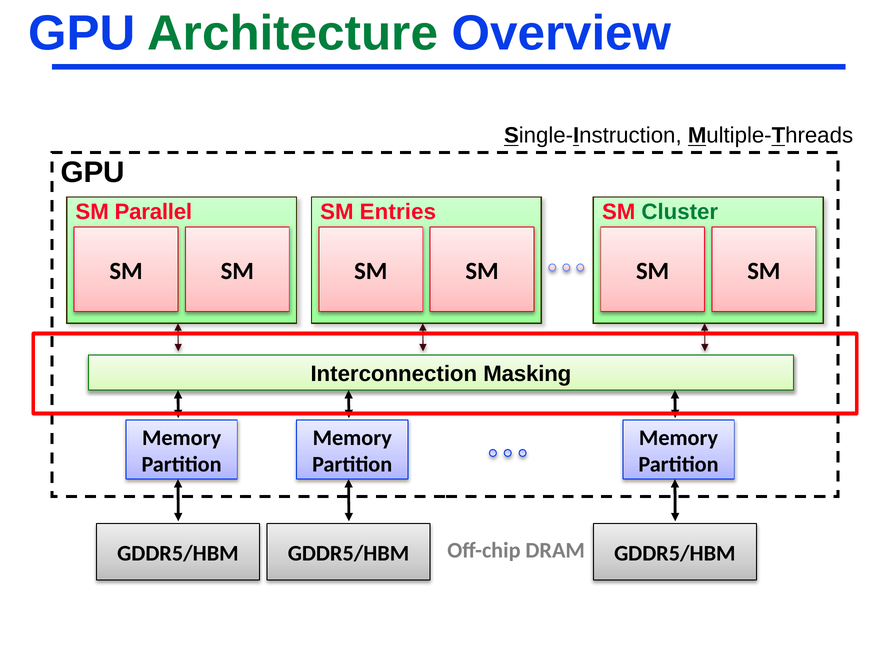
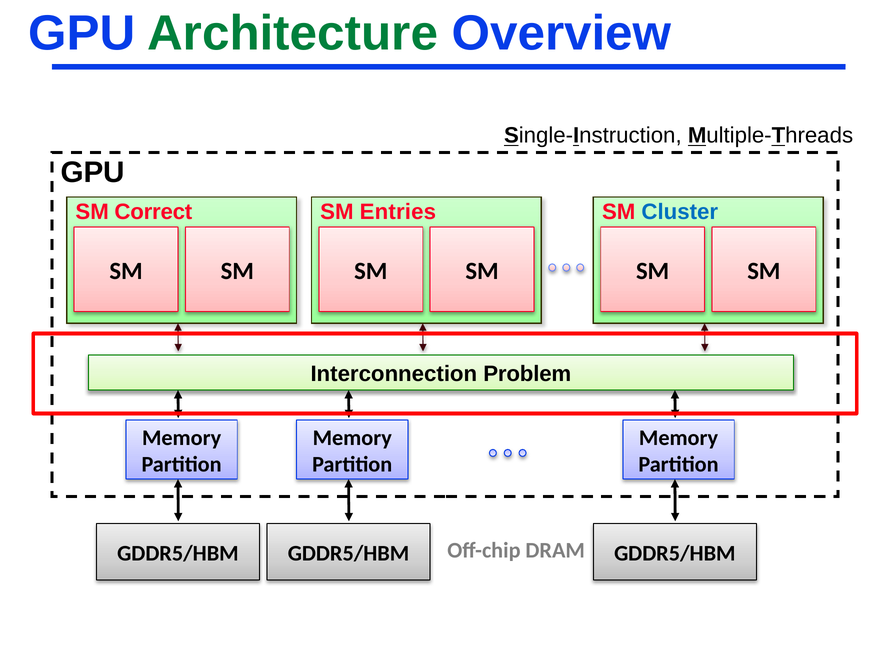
Parallel: Parallel -> Correct
Cluster colour: green -> blue
Masking: Masking -> Problem
